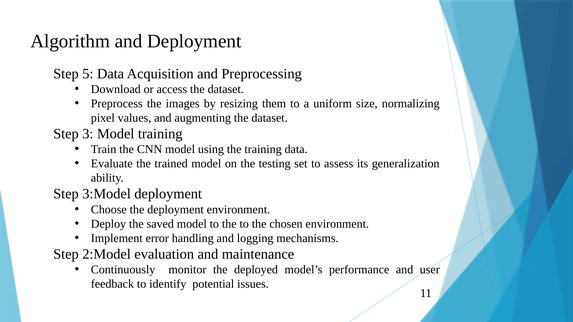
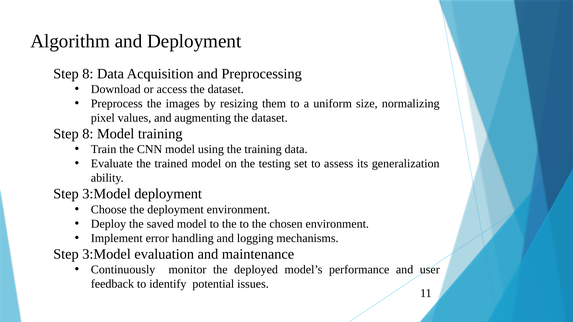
5 at (88, 74): 5 -> 8
3 at (88, 134): 3 -> 8
2:Model at (107, 254): 2:Model -> 3:Model
